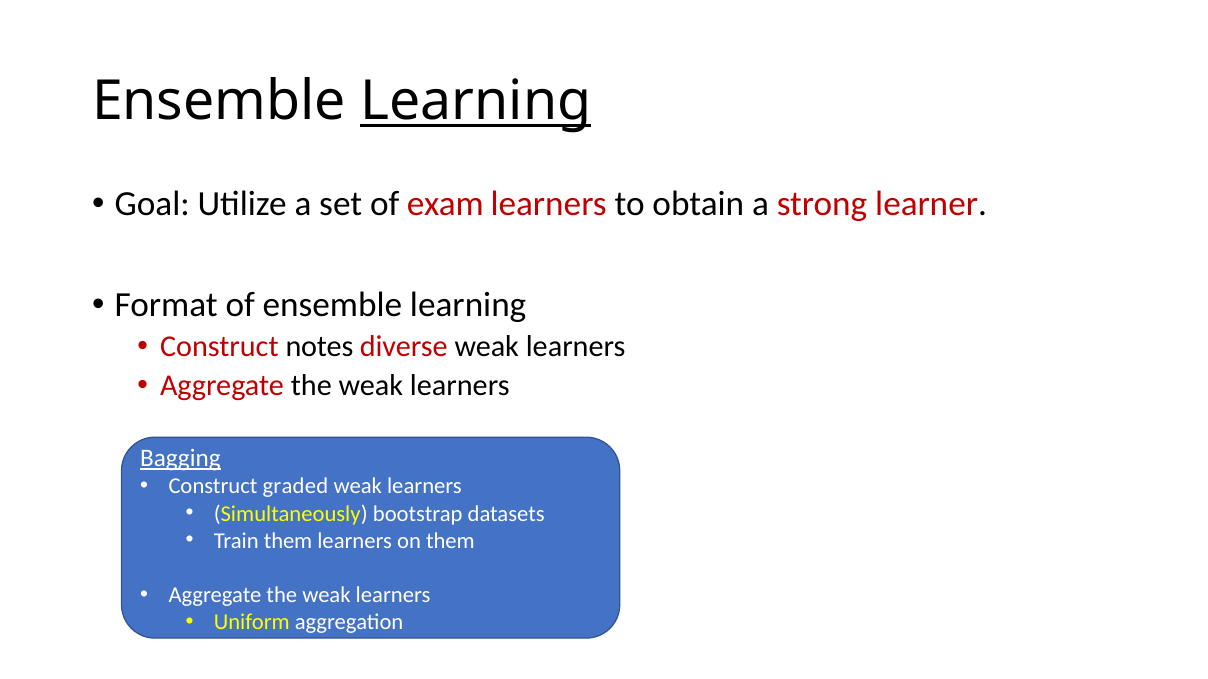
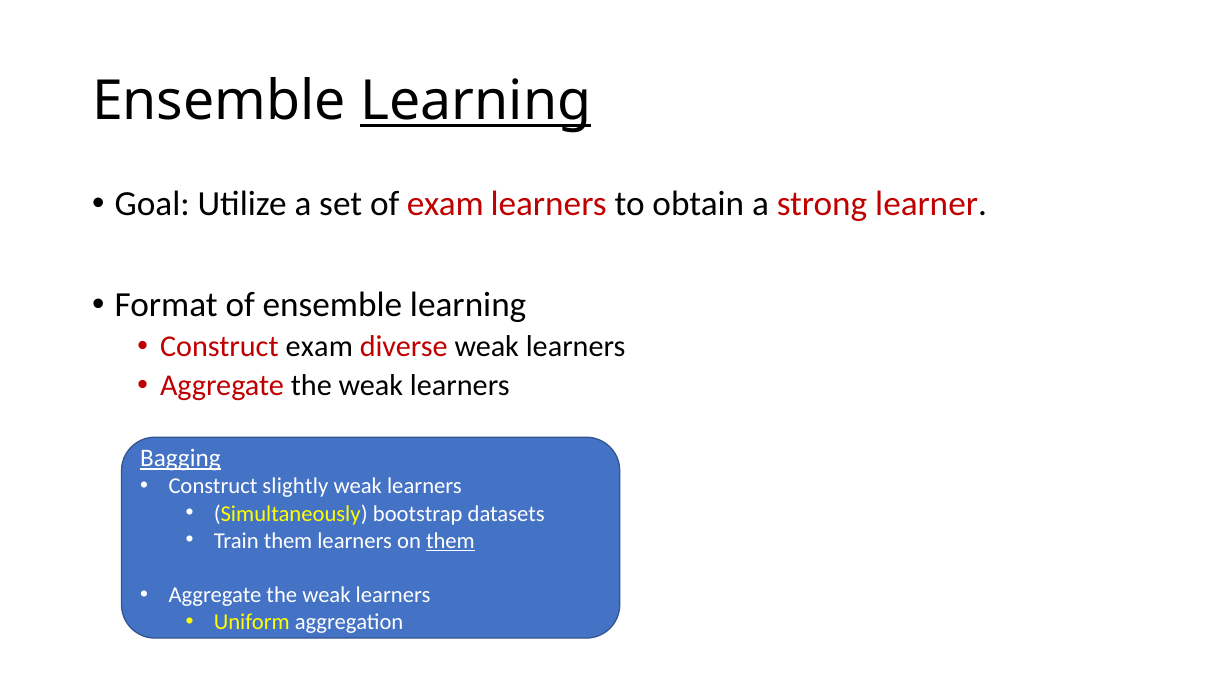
Construct notes: notes -> exam
graded: graded -> slightly
them at (450, 541) underline: none -> present
